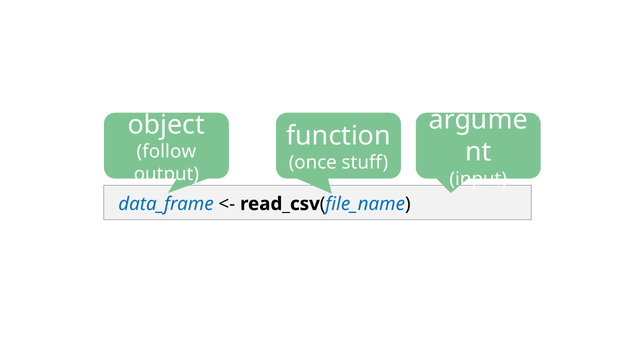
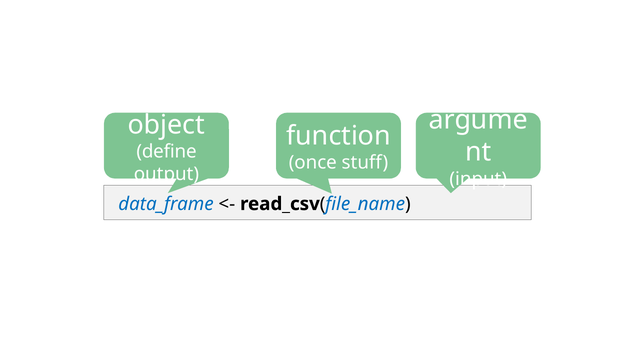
follow: follow -> define
